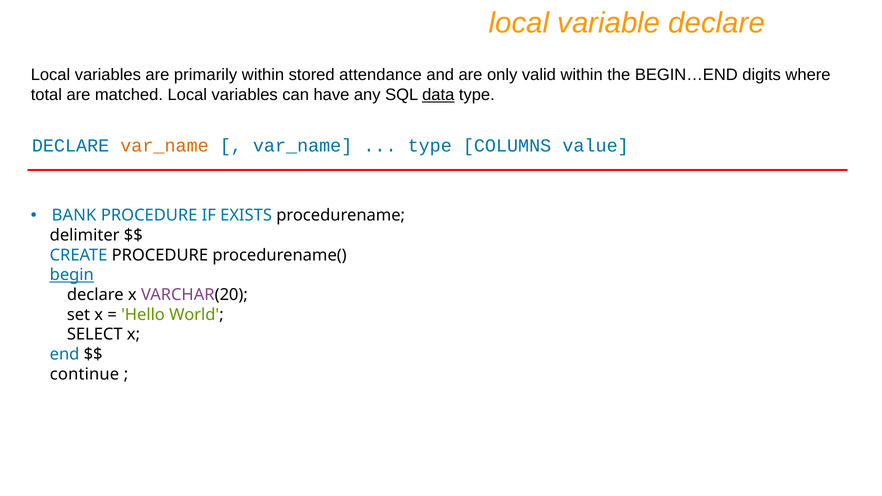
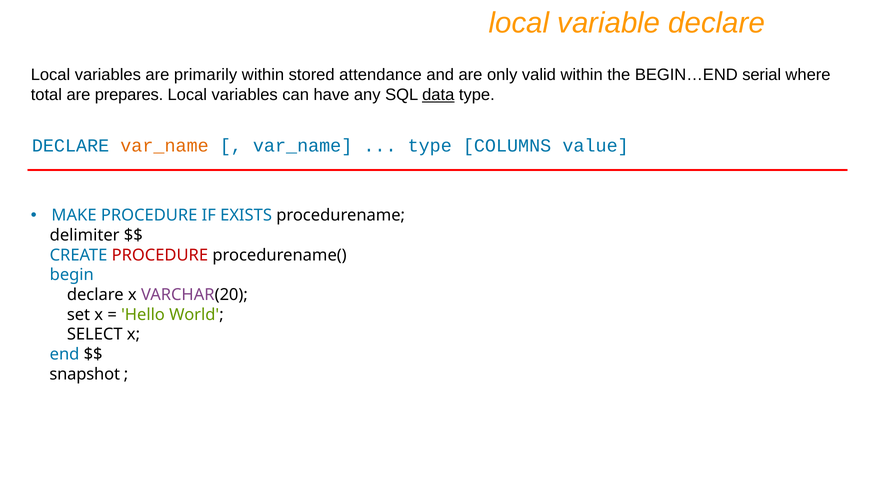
digits: digits -> serial
matched: matched -> prepares
BANK: BANK -> MAKE
PROCEDURE at (160, 255) colour: black -> red
begin underline: present -> none
continue: continue -> snapshot
